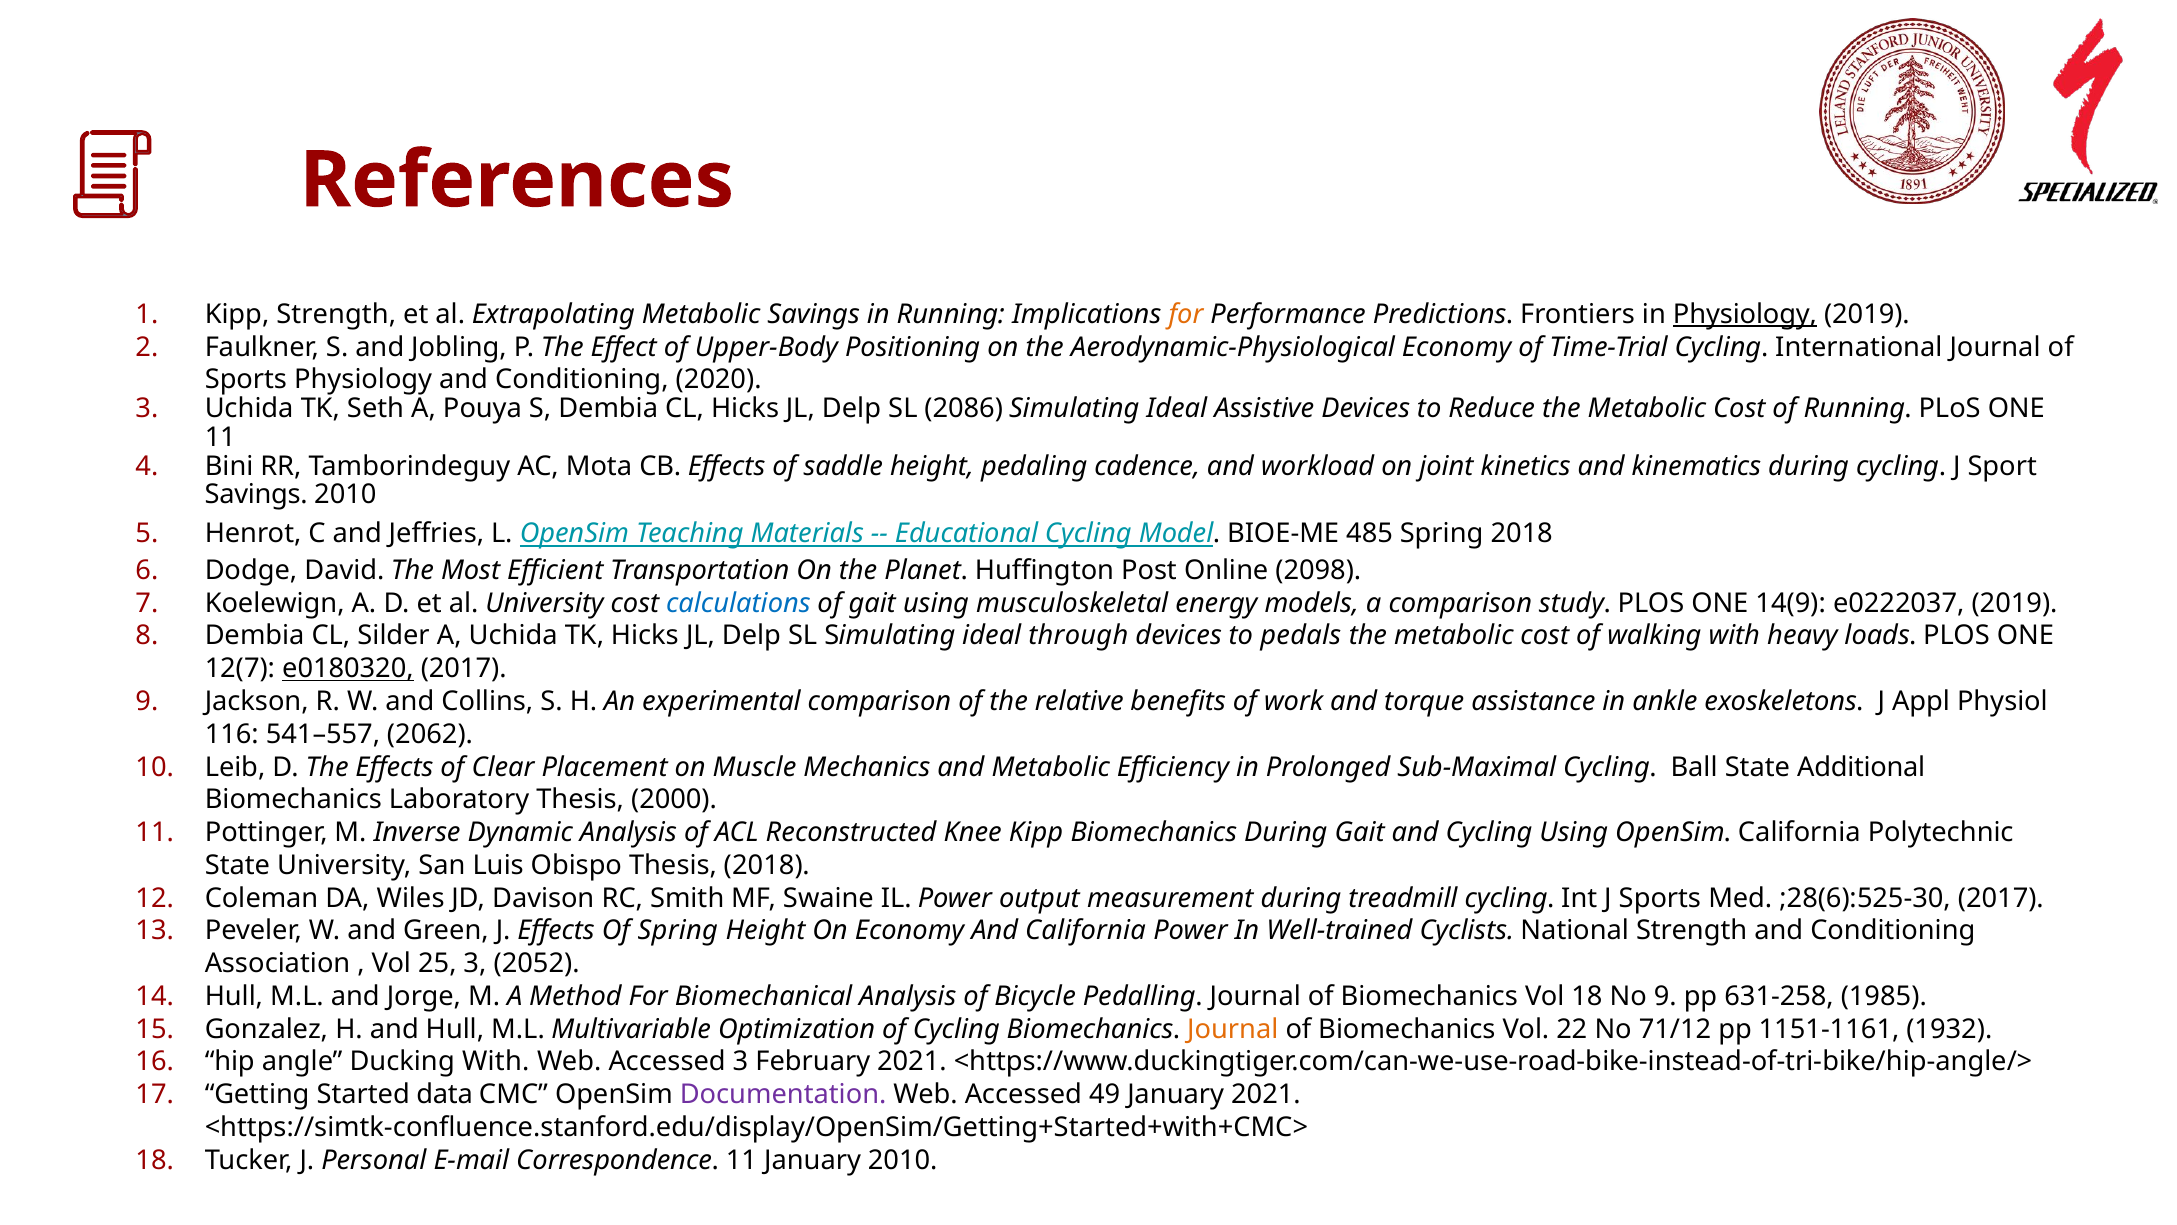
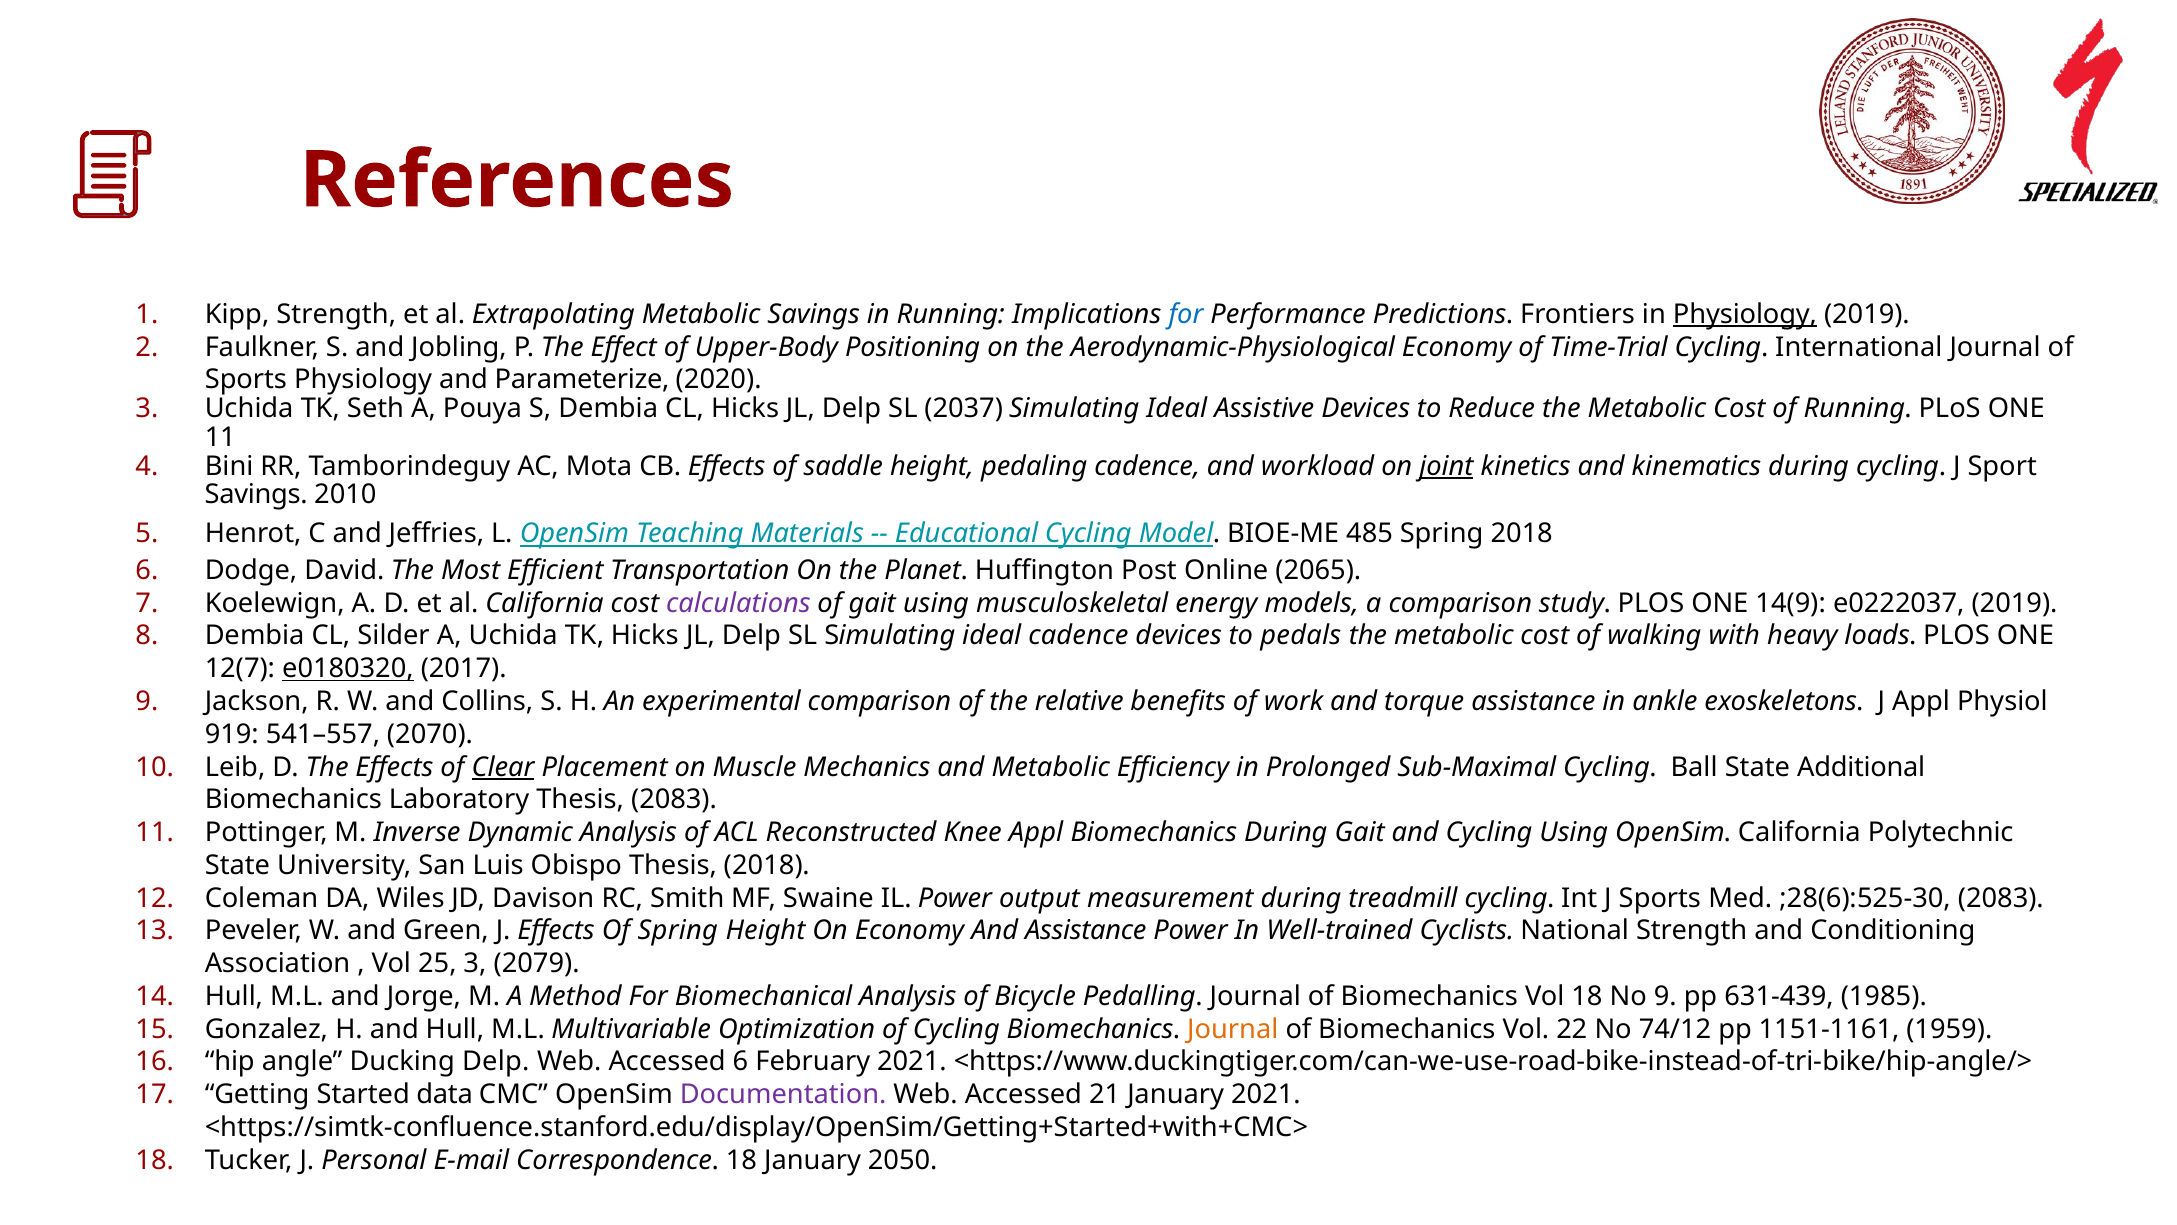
for at (1186, 314) colour: orange -> blue
Physiology and Conditioning: Conditioning -> Parameterize
2086: 2086 -> 2037
joint underline: none -> present
2098: 2098 -> 2065
al University: University -> California
calculations colour: blue -> purple
ideal through: through -> cadence
116: 116 -> 919
2062: 2062 -> 2070
Clear underline: none -> present
Thesis 2000: 2000 -> 2083
Knee Kipp: Kipp -> Appl
;28(6):525-30 2017: 2017 -> 2083
And California: California -> Assistance
2052: 2052 -> 2079
631-258: 631-258 -> 631-439
71/12: 71/12 -> 74/12
1932: 1932 -> 1959
Ducking With: With -> Delp
Accessed 3: 3 -> 6
49: 49 -> 21
Correspondence 11: 11 -> 18
January 2010: 2010 -> 2050
